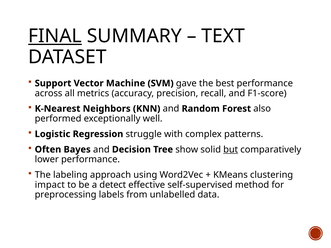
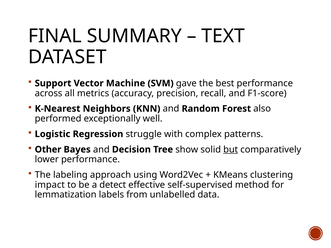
FINAL underline: present -> none
Often: Often -> Other
preprocessing: preprocessing -> lemmatization
